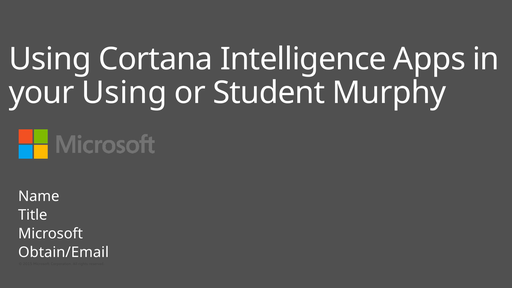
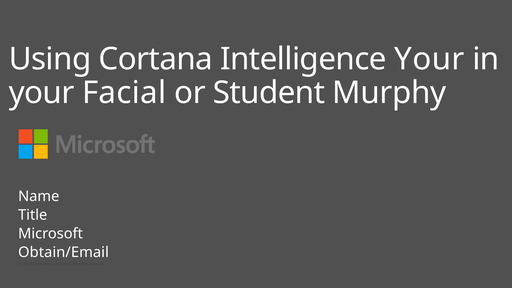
Intelligence Apps: Apps -> Your
your Using: Using -> Facial
